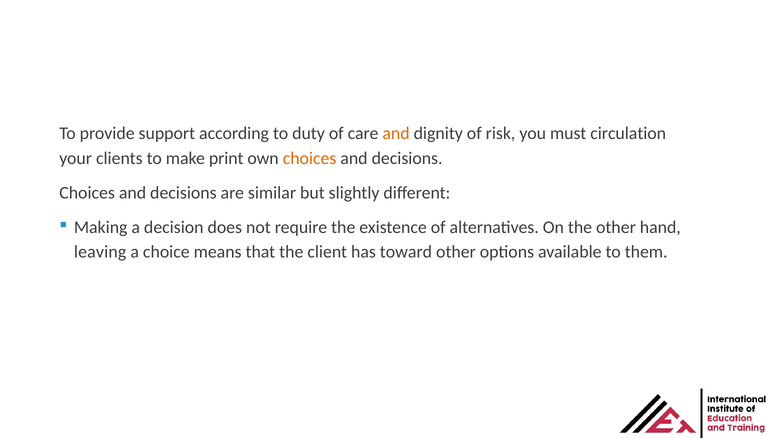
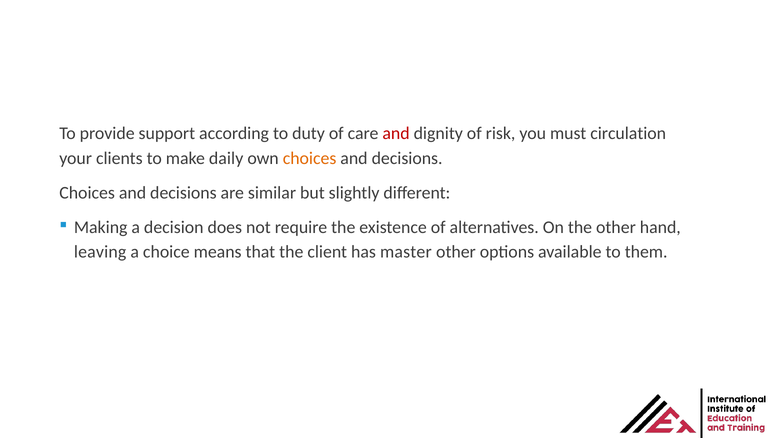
and at (396, 133) colour: orange -> red
print: print -> daily
toward: toward -> master
